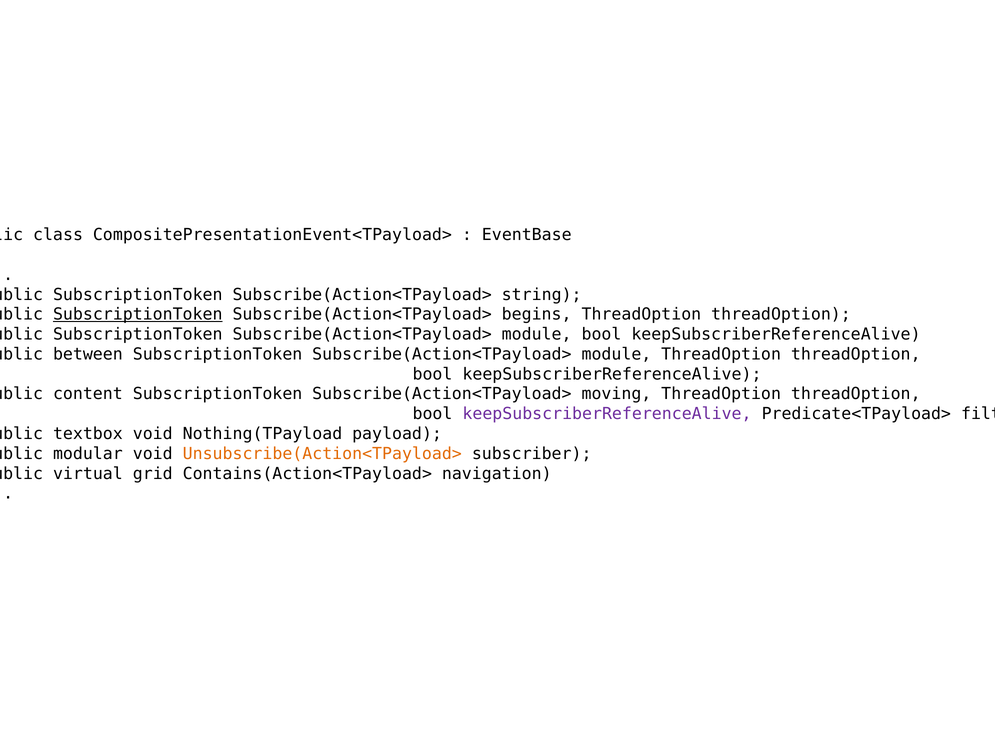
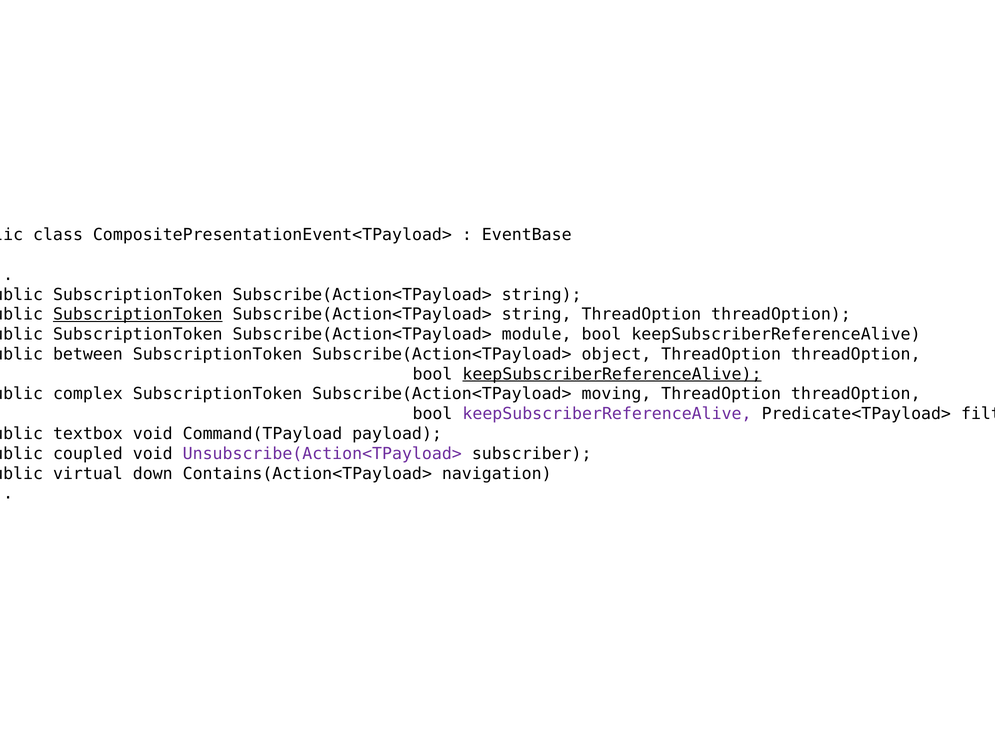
begins at (537, 315): begins -> string
module at (616, 354): module -> object
keepSubscriberReferenceAlive at (612, 374) underline: none -> present
content: content -> complex
Nothing(TPayload: Nothing(TPayload -> Command(TPayload
modular: modular -> coupled
Unsubscribe(Action<TPayload> colour: orange -> purple
grid: grid -> down
